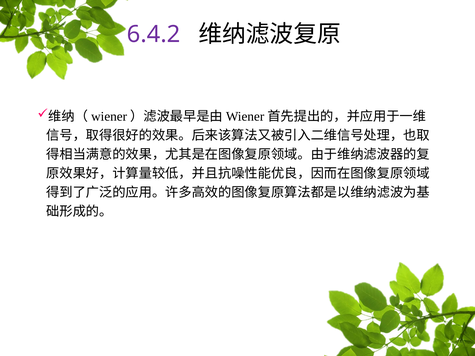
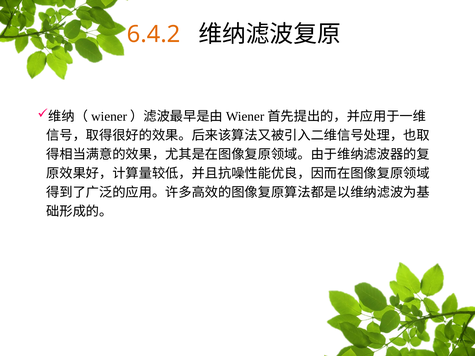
6.4.2 colour: purple -> orange
